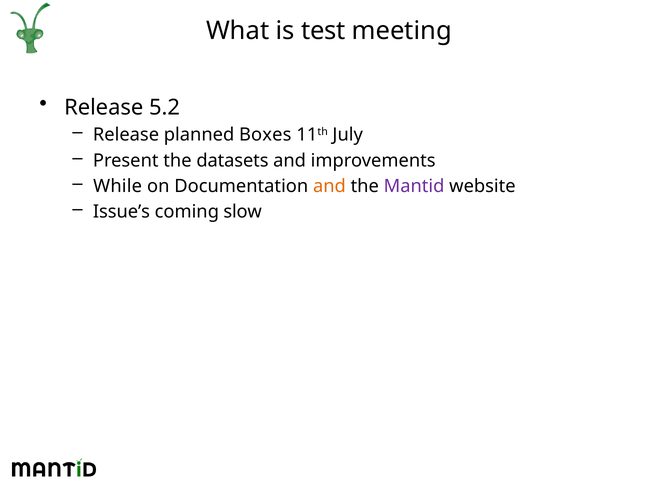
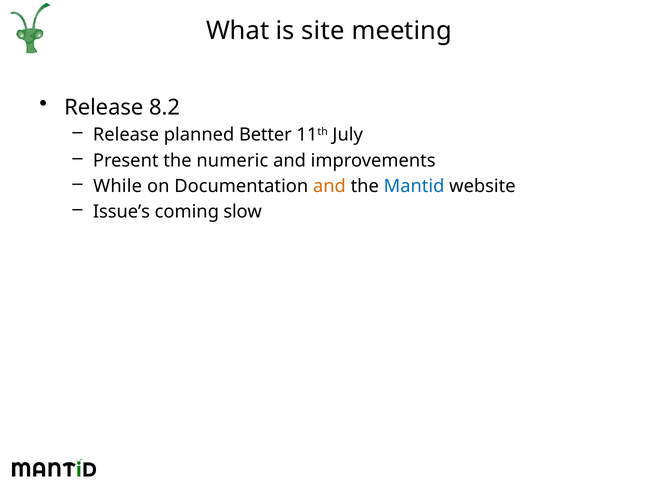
test: test -> site
5.2: 5.2 -> 8.2
Boxes: Boxes -> Better
datasets: datasets -> numeric
Mantid colour: purple -> blue
